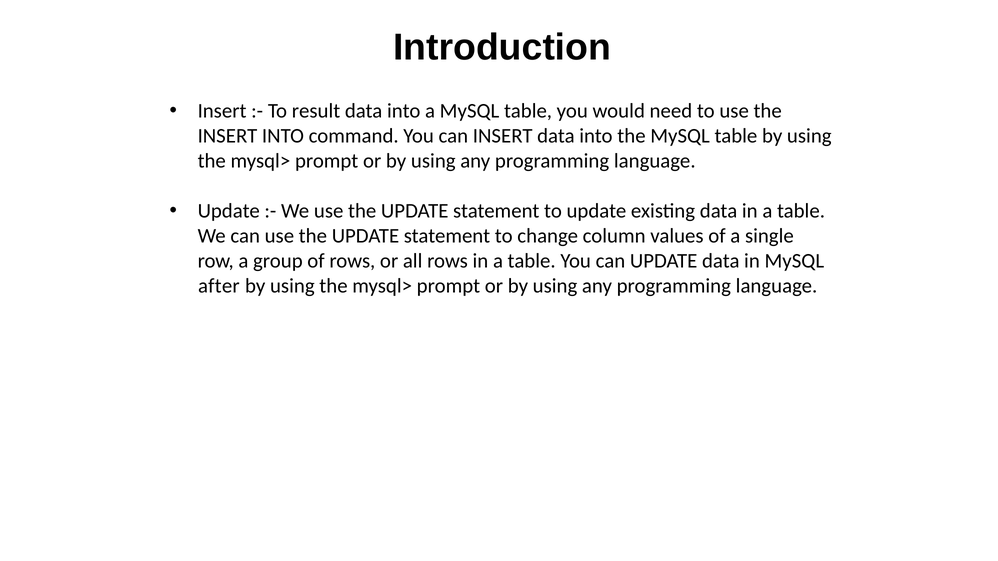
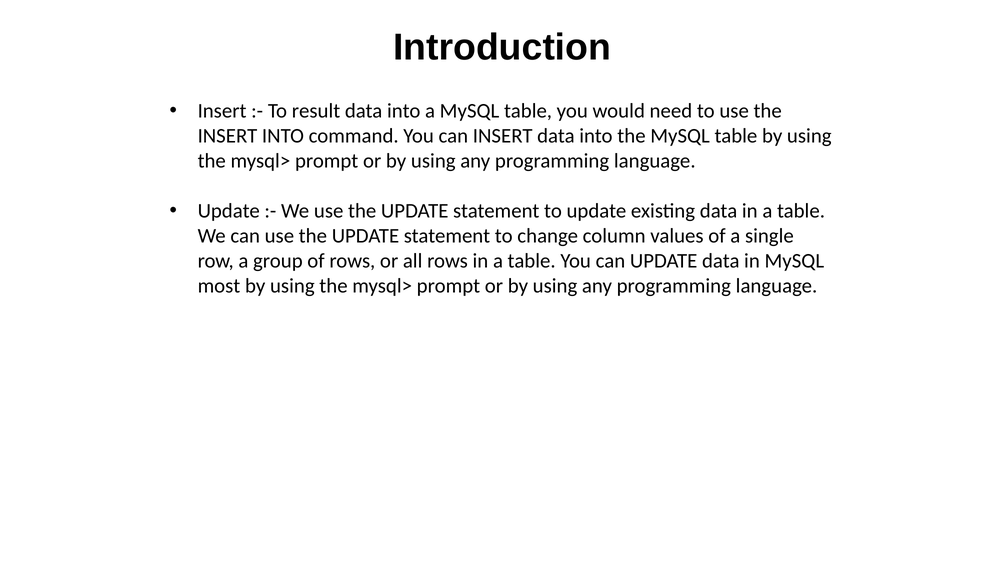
after: after -> most
